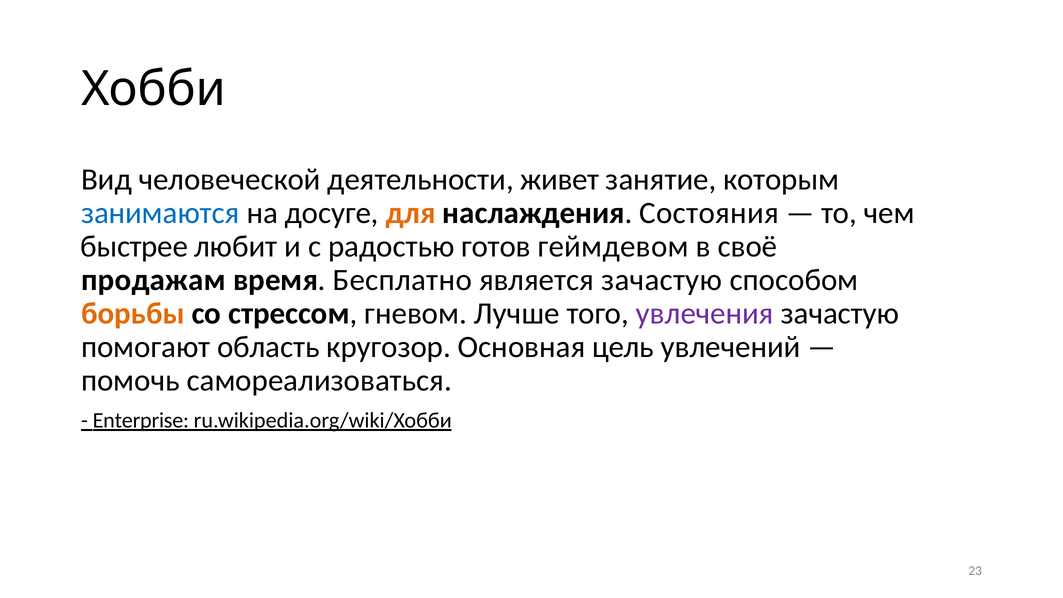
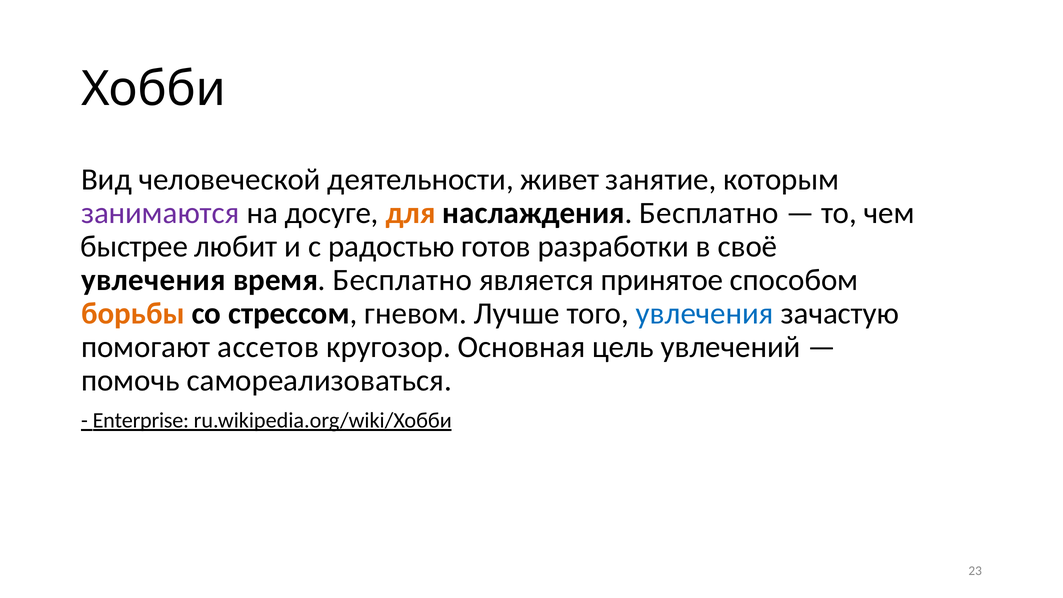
занимаются colour: blue -> purple
наслаждения Состояния: Состояния -> Бесплатно
геймдевом: геймдевом -> разработки
продажам at (154, 280): продажам -> увлечения
является зачастую: зачастую -> принятое
увлечения at (705, 314) colour: purple -> blue
область: область -> ассетов
